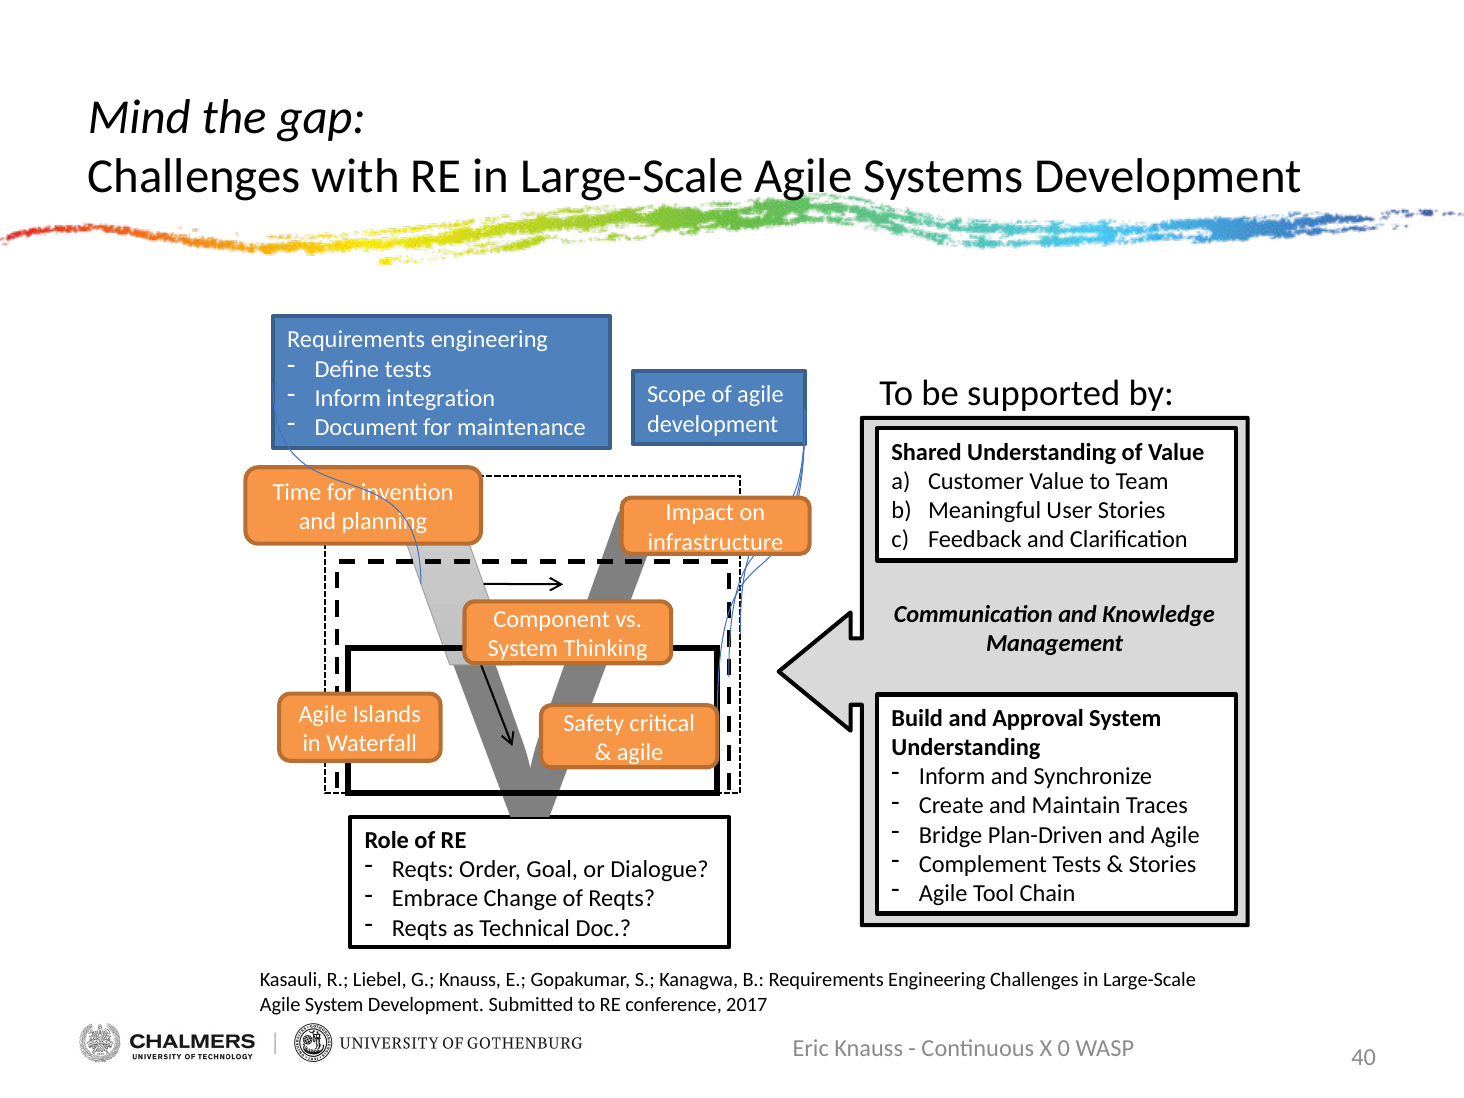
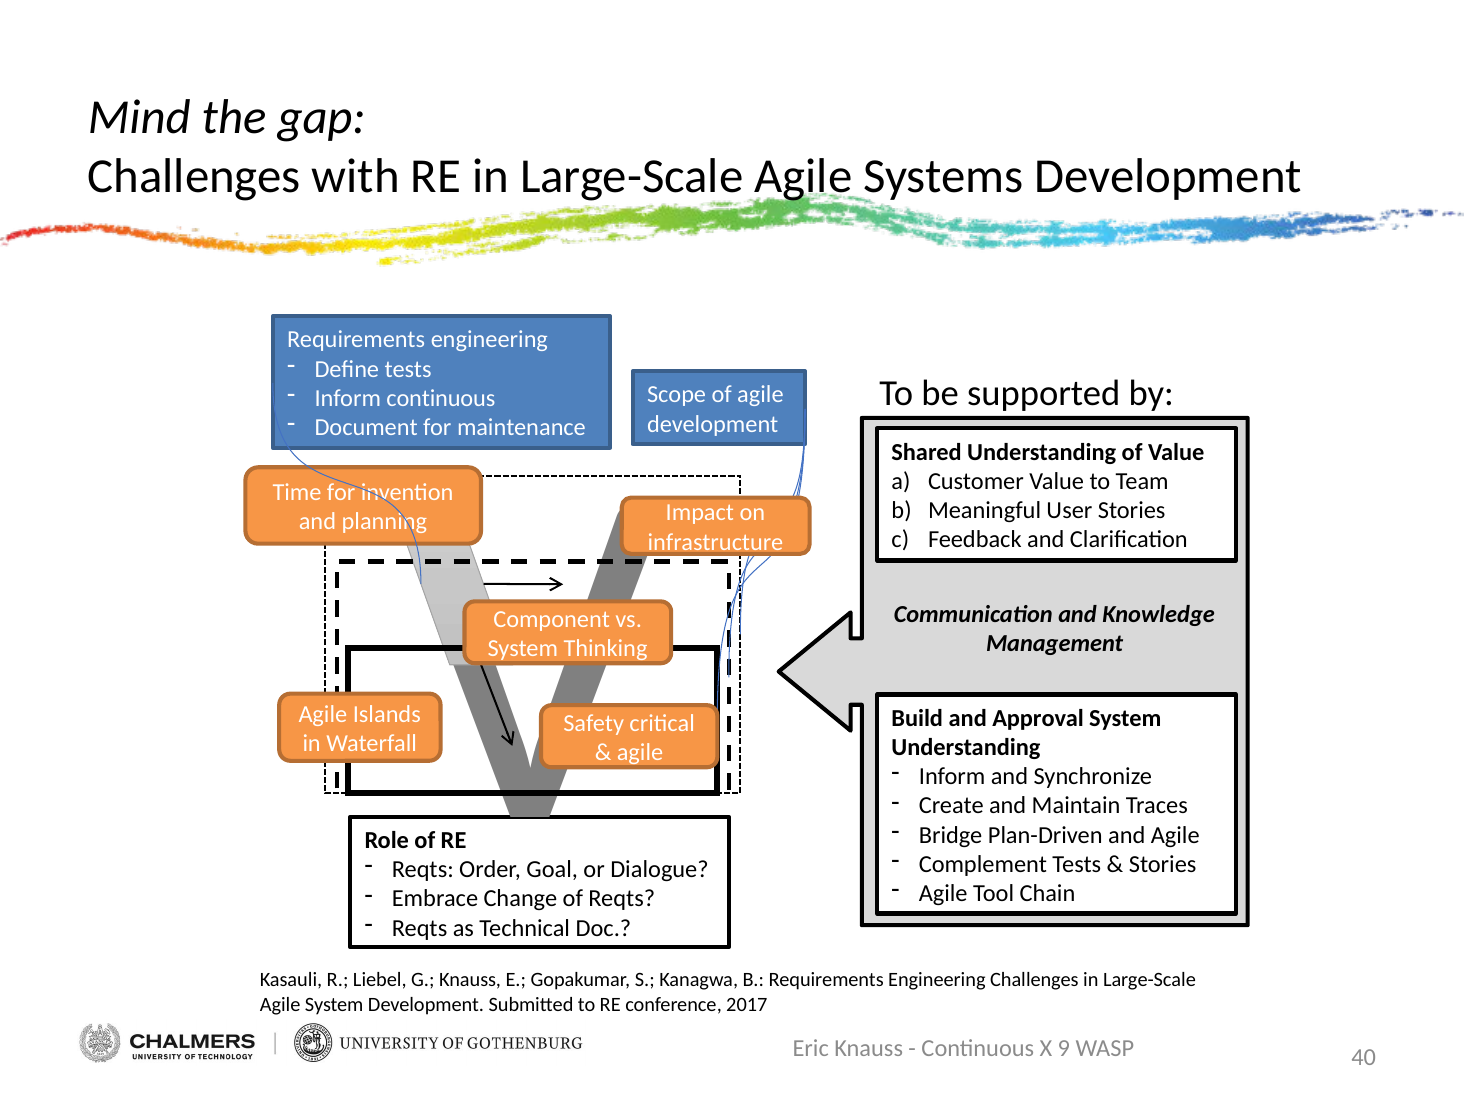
Inform integration: integration -> continuous
0: 0 -> 9
